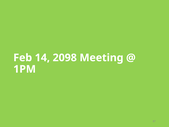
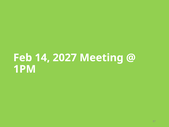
2098: 2098 -> 2027
